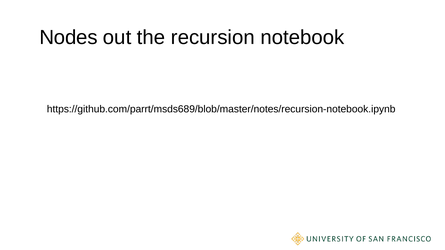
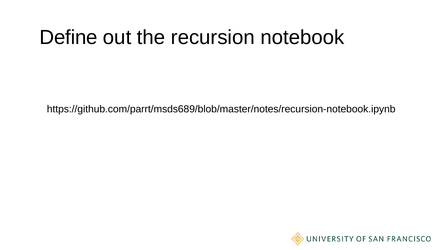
Nodes: Nodes -> Define
